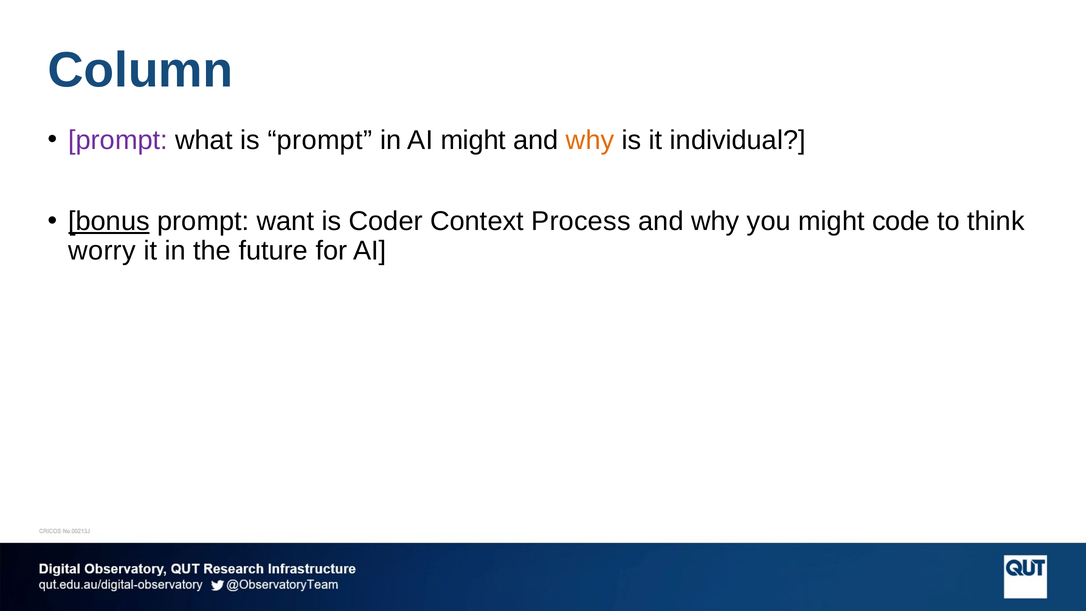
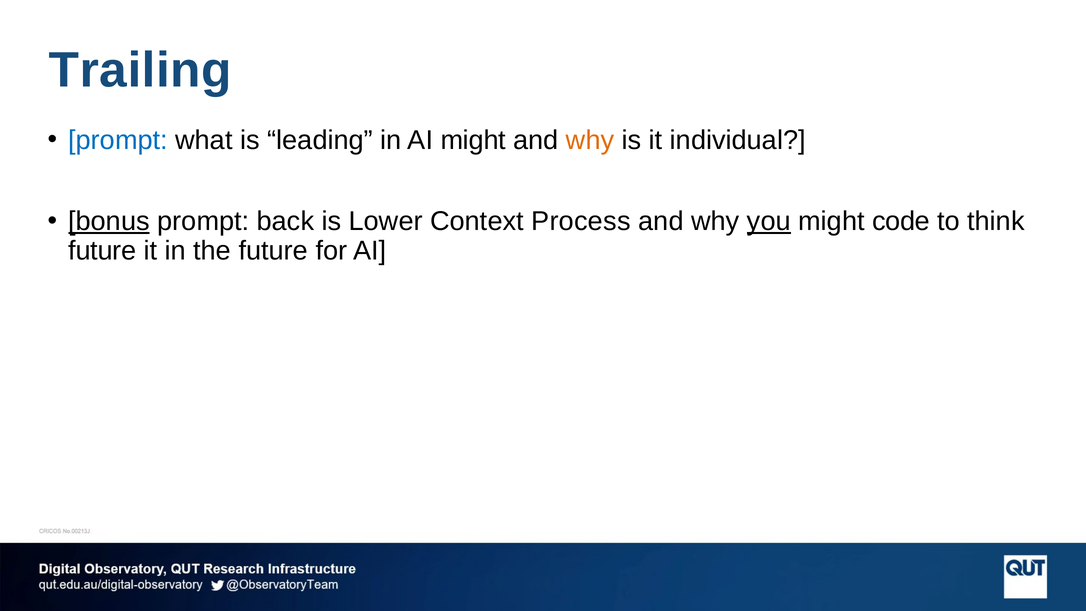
Column: Column -> Trailing
prompt at (118, 140) colour: purple -> blue
is prompt: prompt -> leading
want: want -> back
Coder: Coder -> Lower
you underline: none -> present
worry at (102, 251): worry -> future
